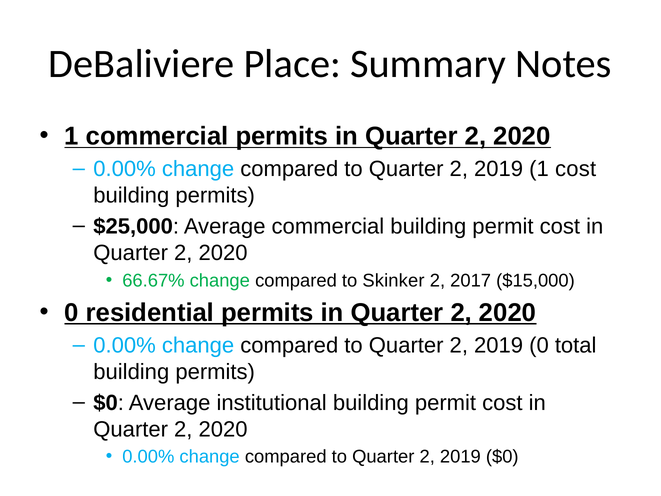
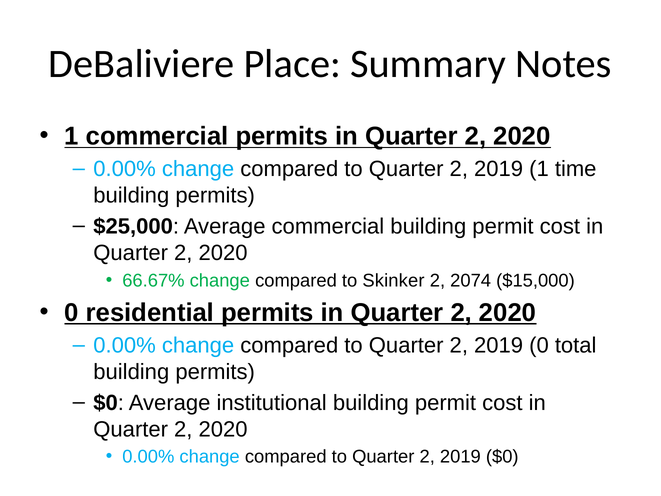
1 cost: cost -> time
2017: 2017 -> 2074
